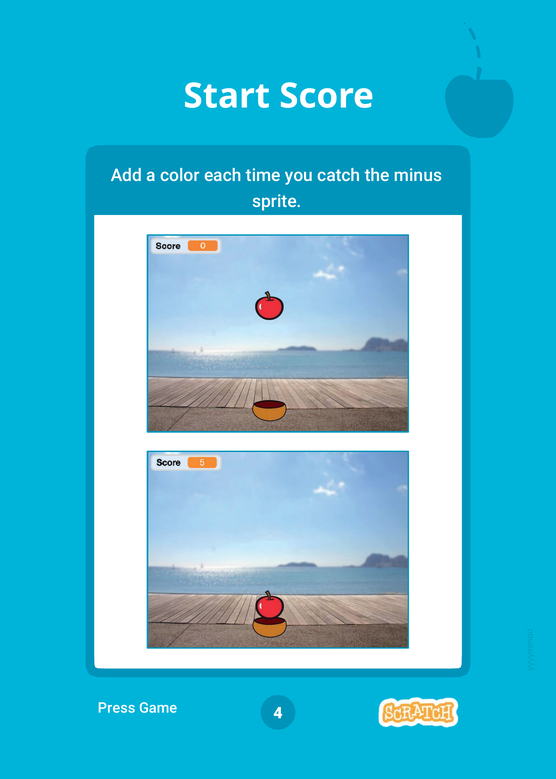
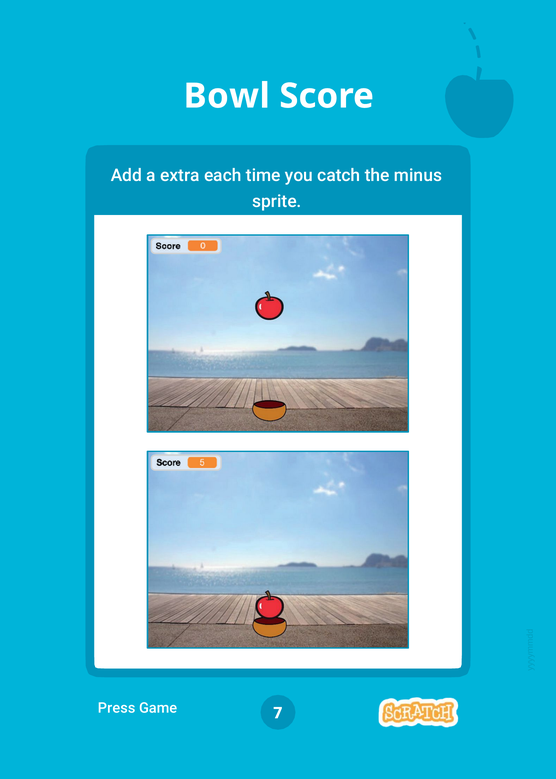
Start: Start -> Bowl
color: color -> extra
4: 4 -> 7
